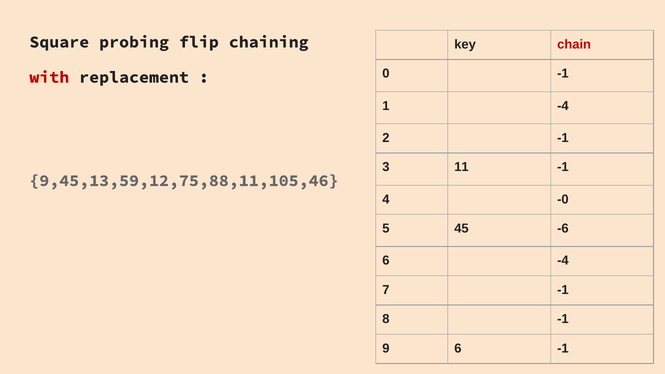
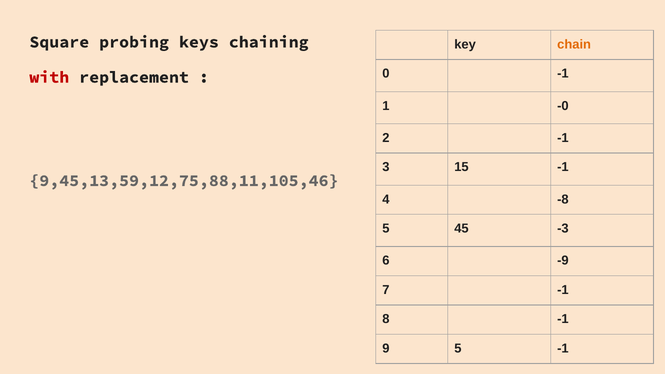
flip: flip -> keys
chain colour: red -> orange
1 -4: -4 -> -0
11: 11 -> 15
-0: -0 -> -8
-6: -6 -> -3
6 -4: -4 -> -9
9 6: 6 -> 5
